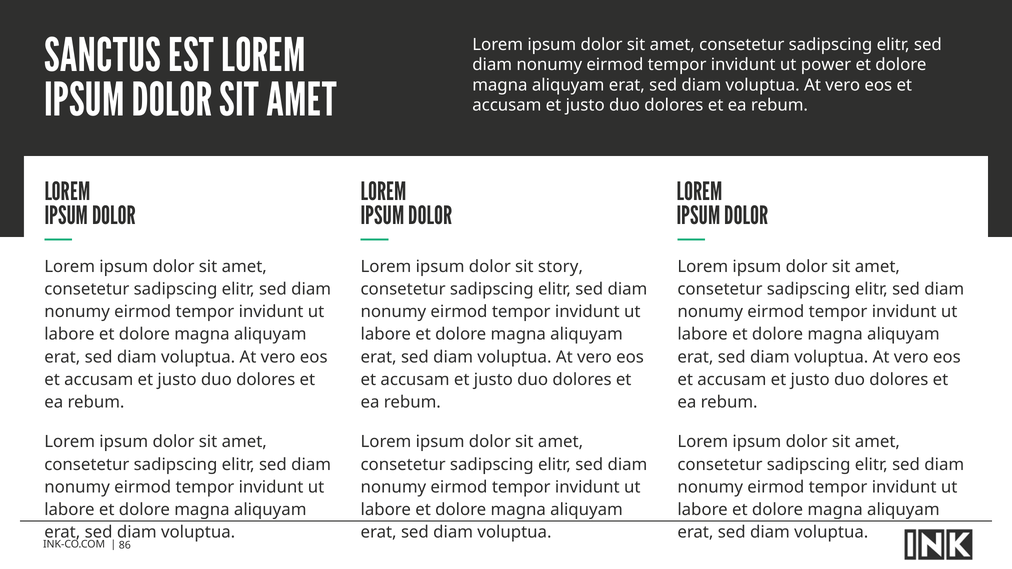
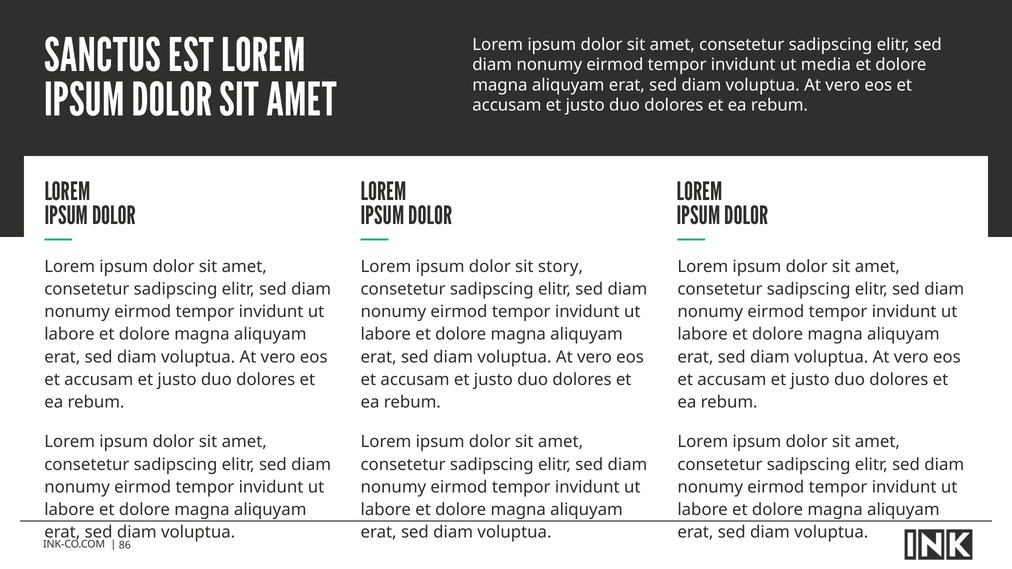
power: power -> media
